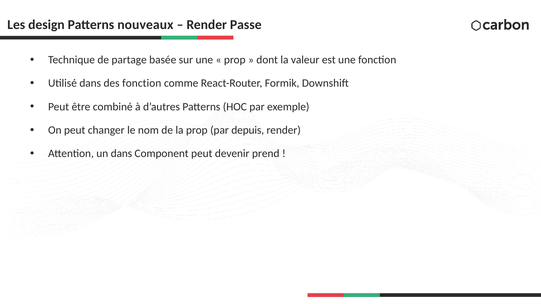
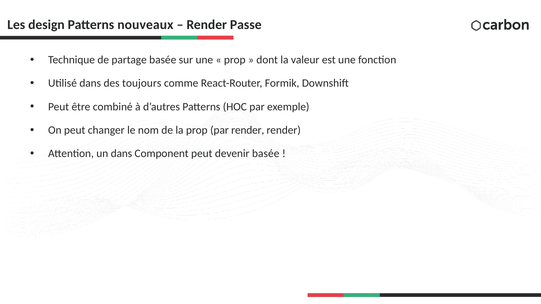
des fonction: fonction -> toujours
par depuis: depuis -> render
devenir prend: prend -> basée
